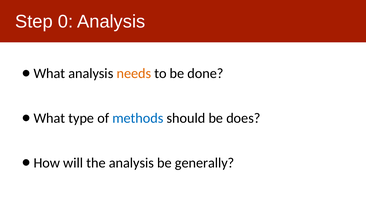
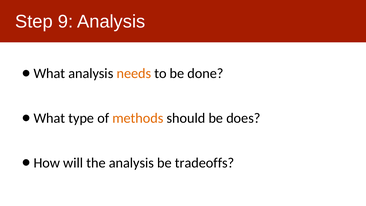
0: 0 -> 9
methods colour: blue -> orange
generally: generally -> tradeoffs
